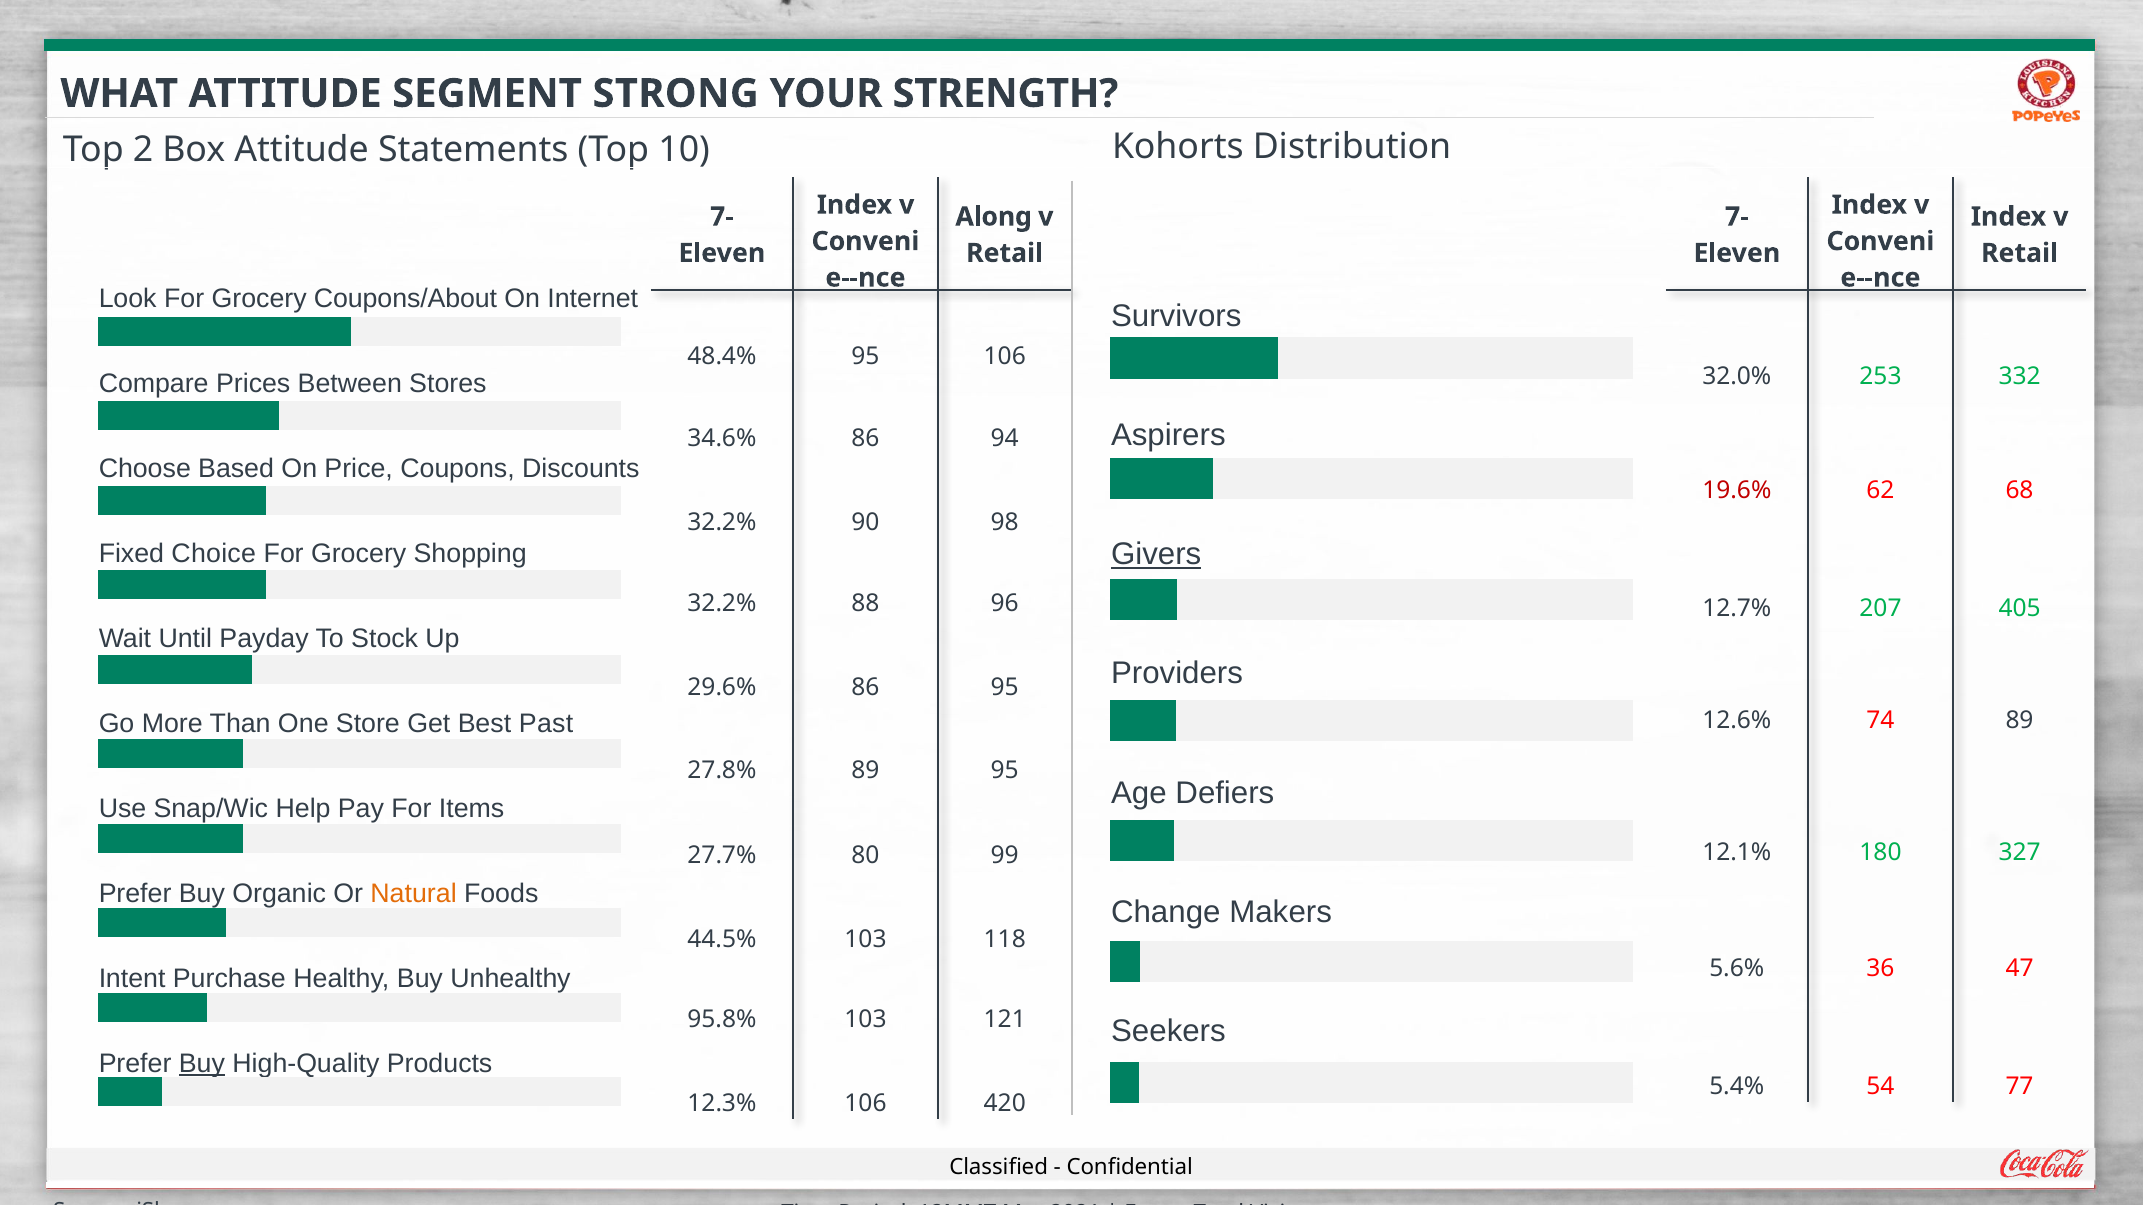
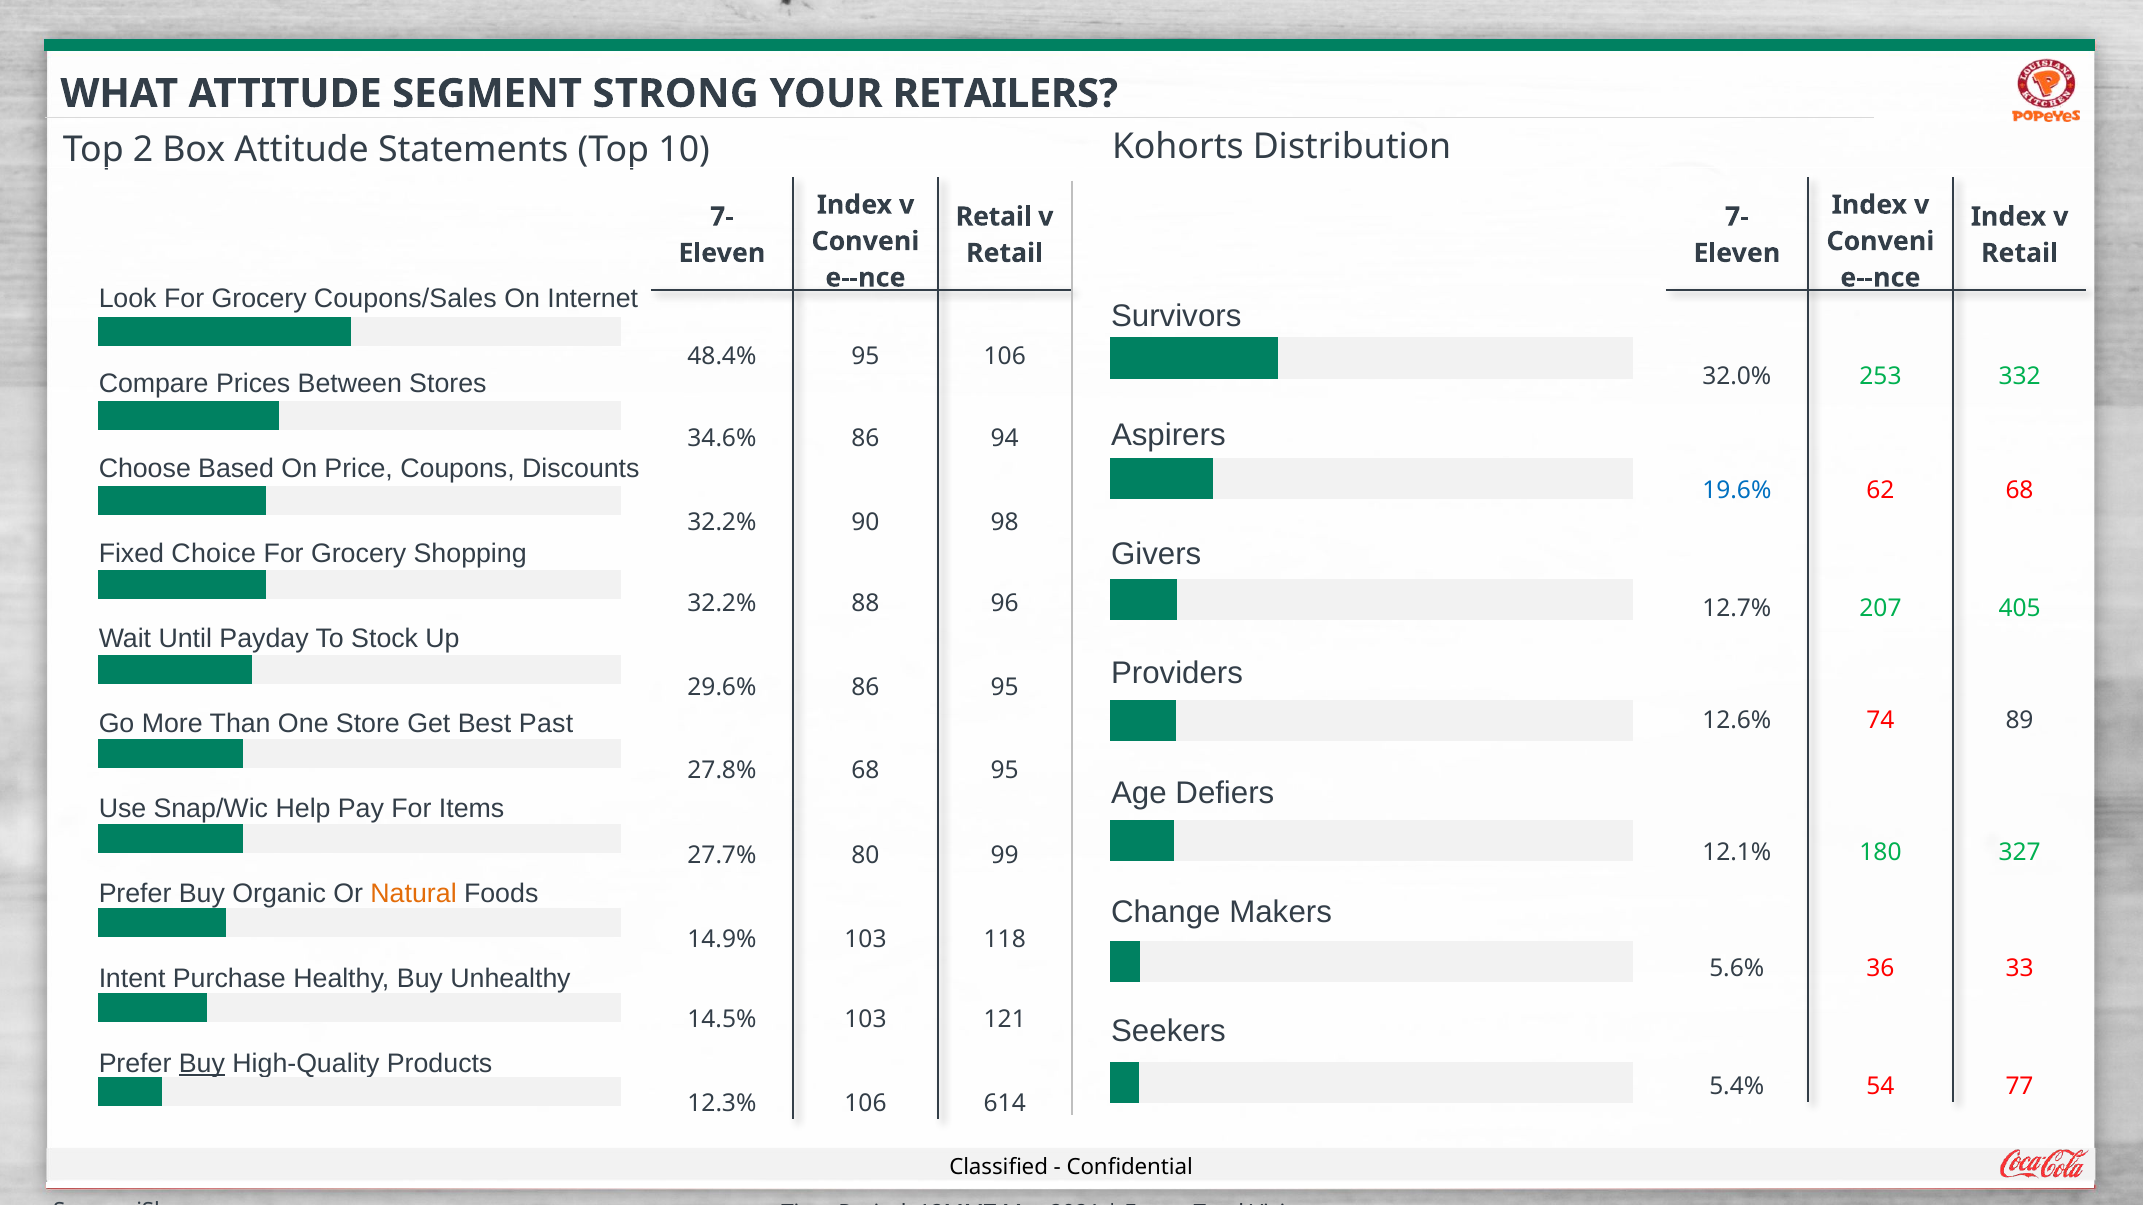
STRENGTH: STRENGTH -> RETAILERS
Along at (994, 217): Along -> Retail
Coupons/About: Coupons/About -> Coupons/Sales
19.6% colour: red -> blue
Givers underline: present -> none
27.8% 89: 89 -> 68
44.5%: 44.5% -> 14.9%
47: 47 -> 33
95.8%: 95.8% -> 14.5%
420: 420 -> 614
